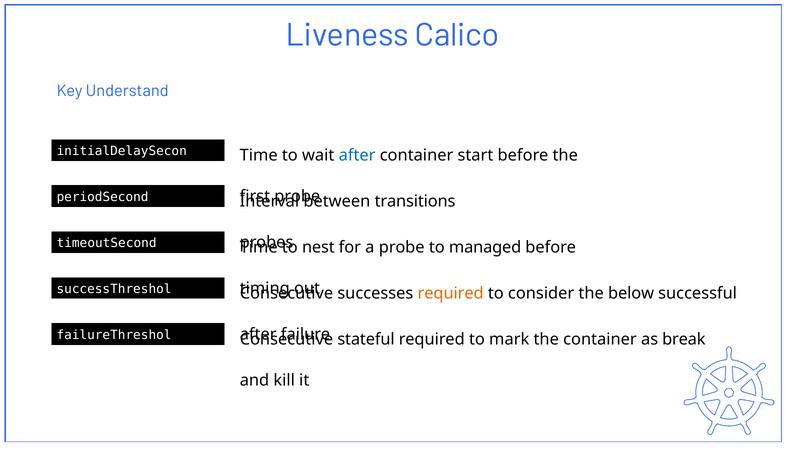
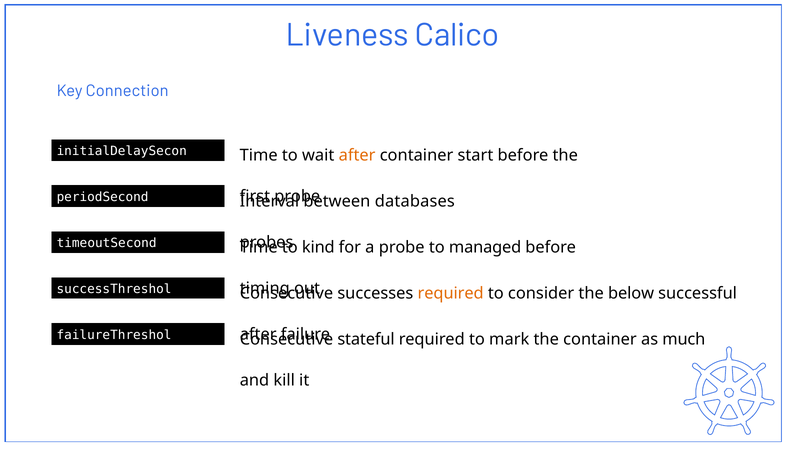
Understand: Understand -> Connection
after at (357, 155) colour: blue -> orange
transitions: transitions -> databases
nest: nest -> kind
break: break -> much
